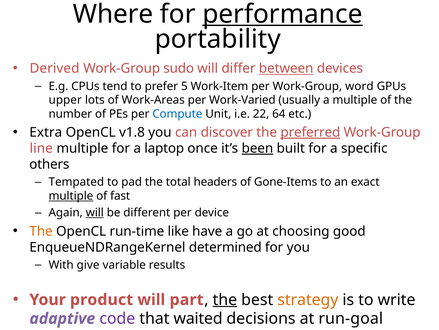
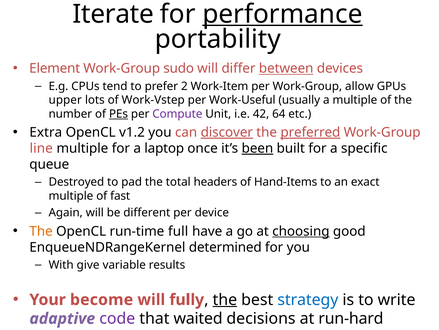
Where: Where -> Iterate
Derived: Derived -> Element
5: 5 -> 2
word: word -> allow
Work-Areas: Work-Areas -> Work-Vstep
Work-Varied: Work-Varied -> Work-Useful
PEs underline: none -> present
Compute colour: blue -> purple
22: 22 -> 42
v1.8: v1.8 -> v1.2
discover underline: none -> present
others: others -> queue
Tempated: Tempated -> Destroyed
Gone-Items: Gone-Items -> Hand-Items
multiple at (71, 195) underline: present -> none
will at (95, 212) underline: present -> none
like: like -> full
choosing underline: none -> present
product: product -> become
part: part -> fully
strategy colour: orange -> blue
run-goal: run-goal -> run-hard
